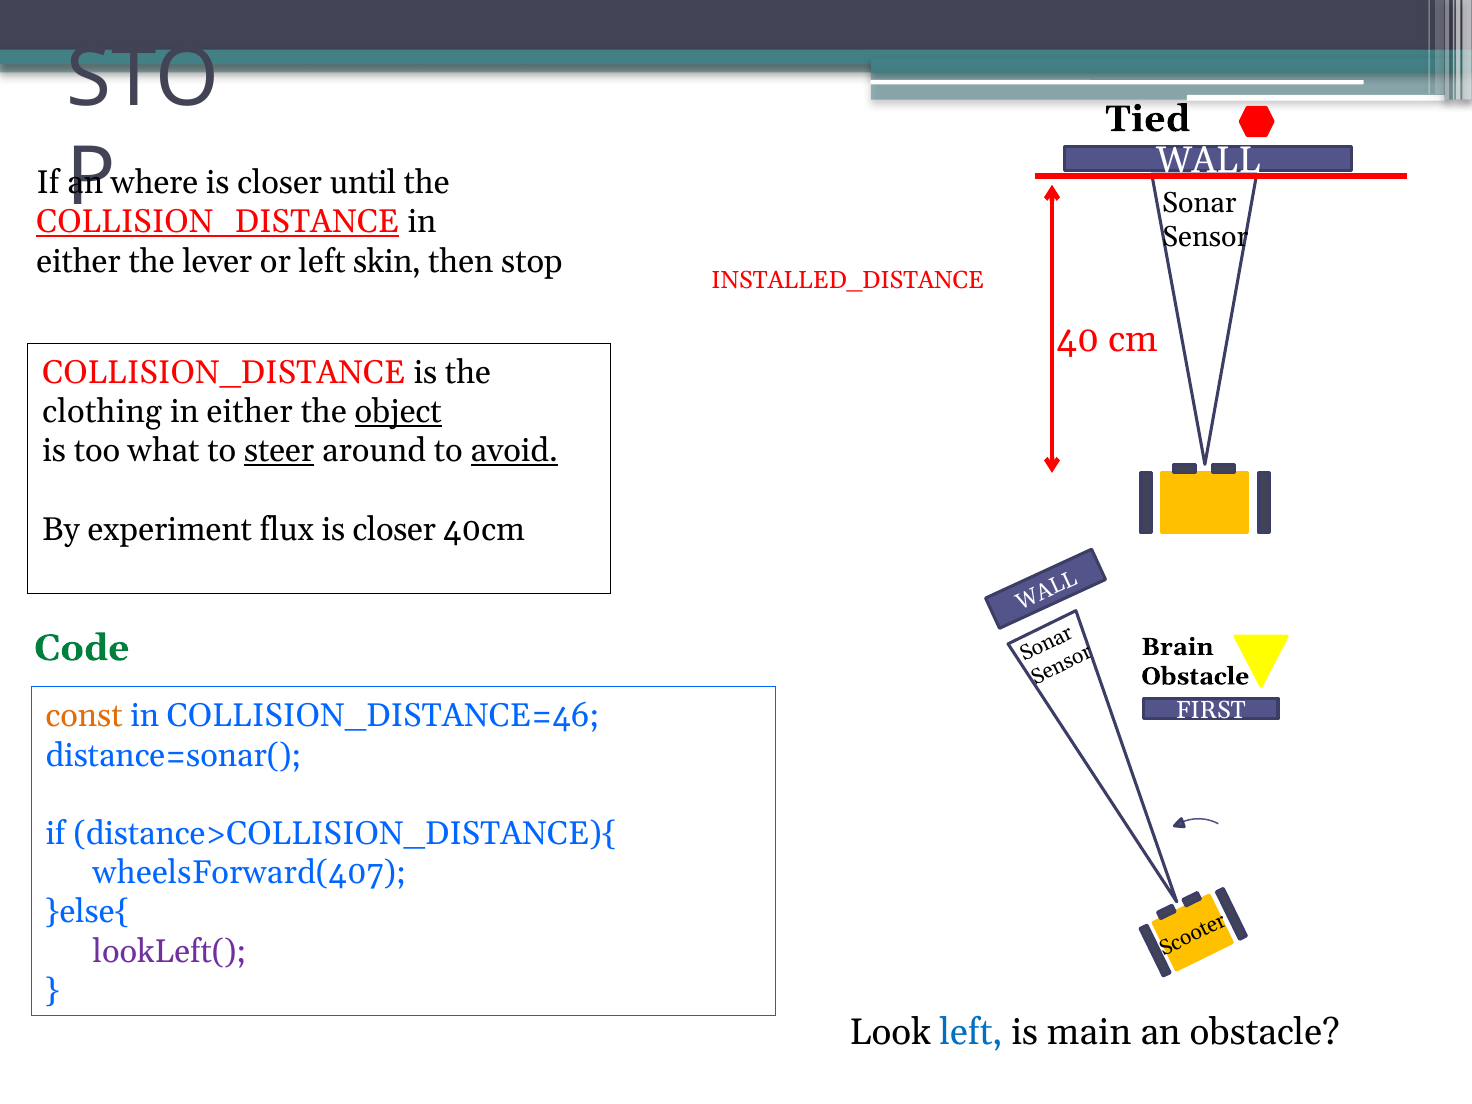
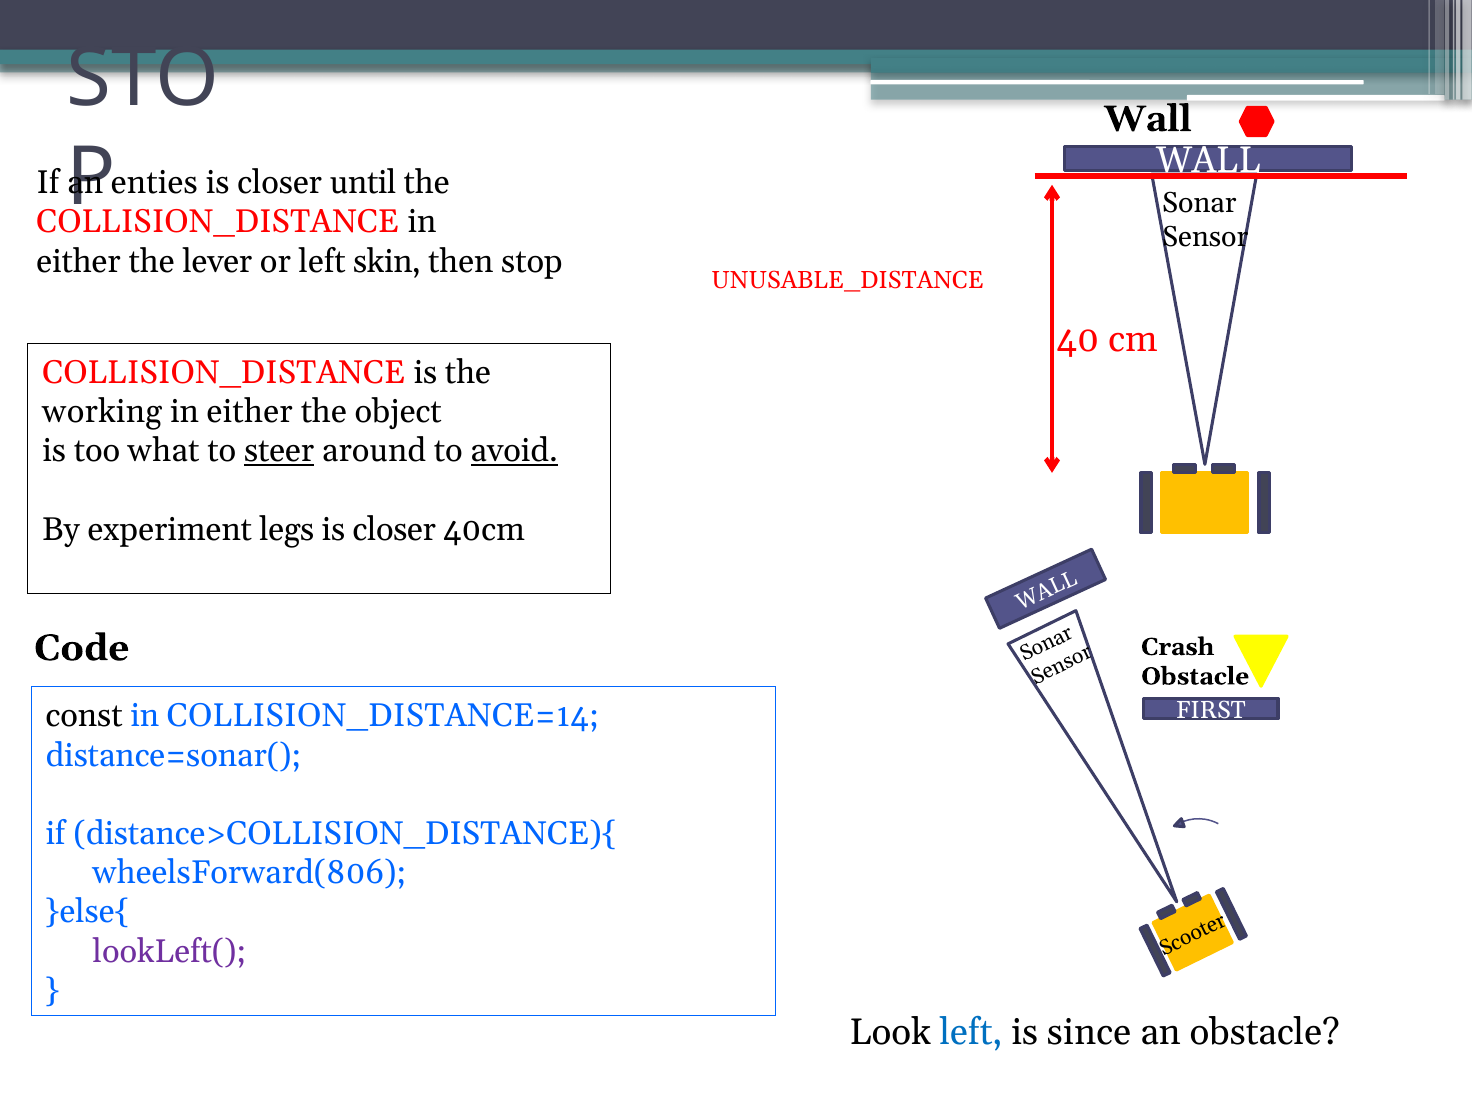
Tied at (1148, 119): Tied -> Wall
where: where -> enties
COLLISION_DISTANCE at (218, 222) underline: present -> none
INSTALLED_DISTANCE: INSTALLED_DISTANCE -> UNUSABLE_DISTANCE
clothing: clothing -> working
object underline: present -> none
flux: flux -> legs
Code colour: green -> black
Brain: Brain -> Crash
const colour: orange -> black
COLLISION_DISTANCE=46: COLLISION_DISTANCE=46 -> COLLISION_DISTANCE=14
wheelsForward(407: wheelsForward(407 -> wheelsForward(806
main: main -> since
